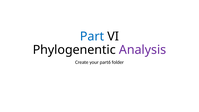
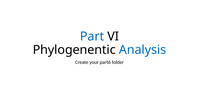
Analysis colour: purple -> blue
